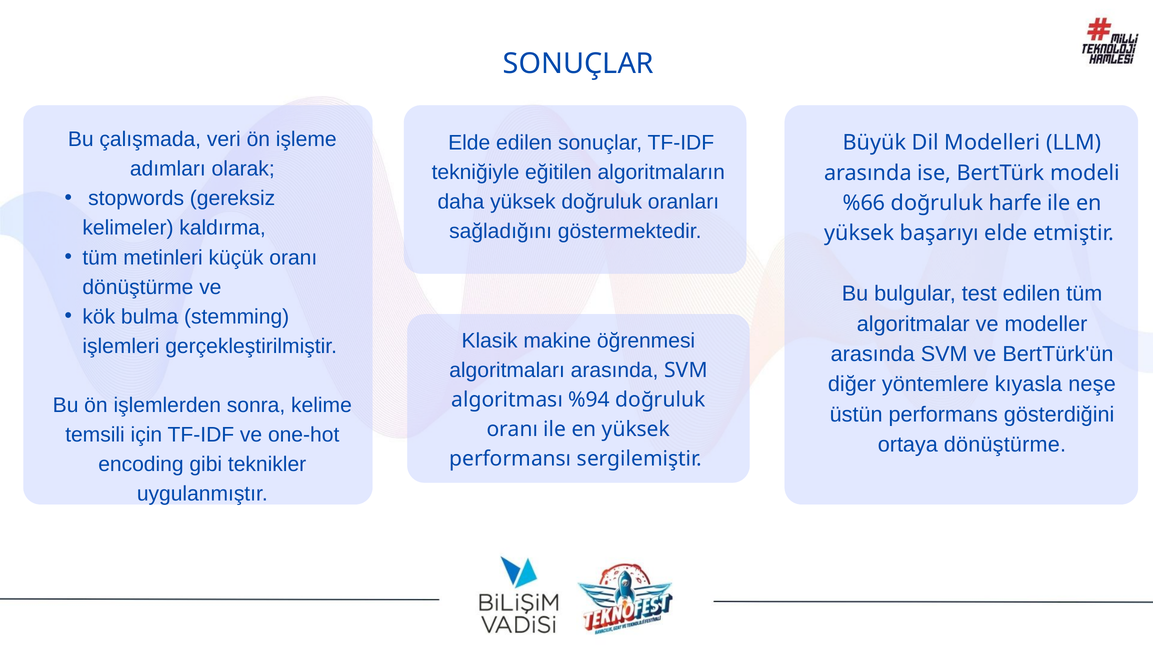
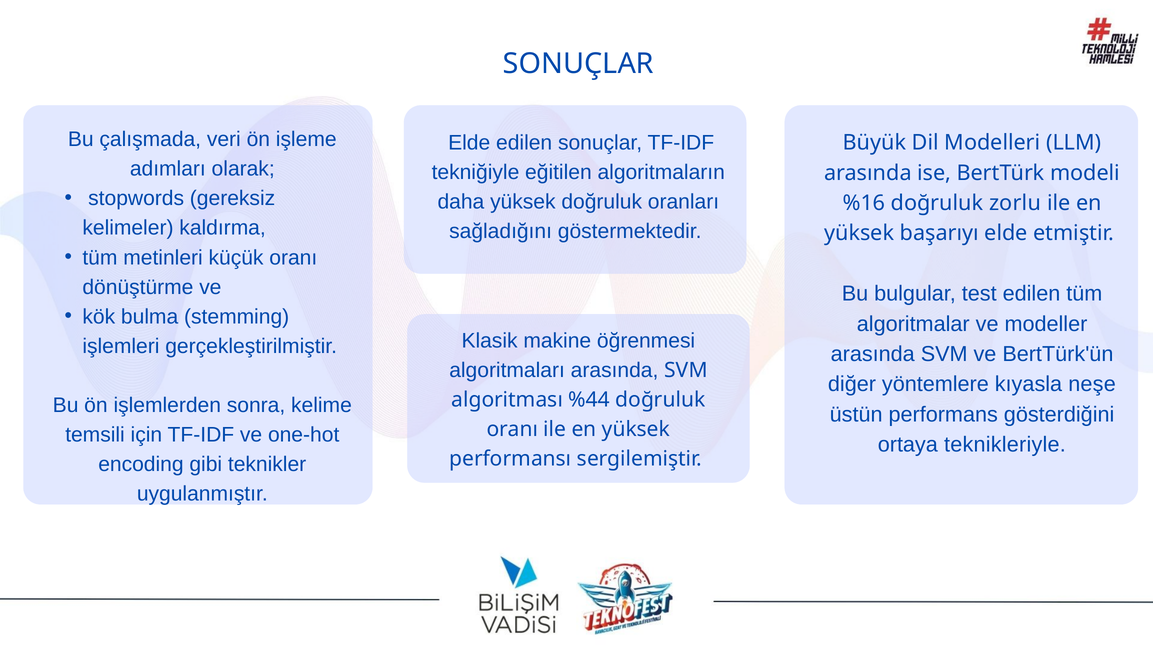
%66: %66 -> %16
harfe: harfe -> zorlu
%94: %94 -> %44
ortaya dönüştürme: dönüştürme -> teknikleriyle
